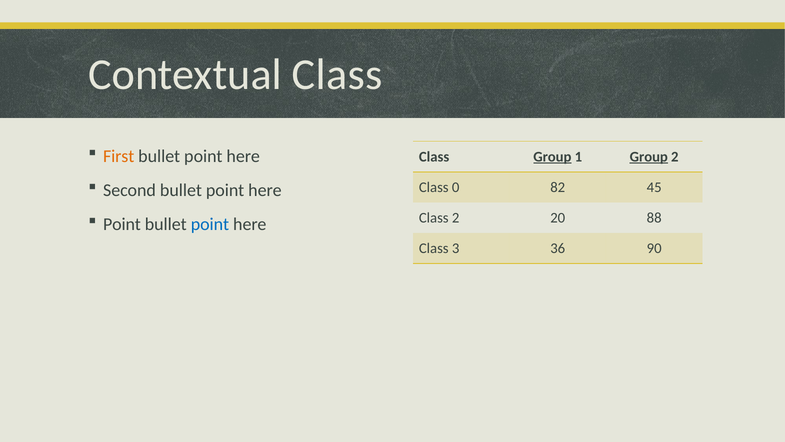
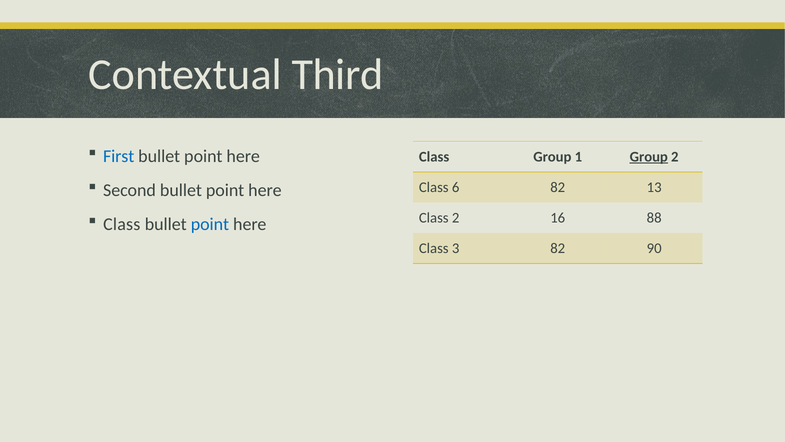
Contextual Class: Class -> Third
First colour: orange -> blue
Group at (552, 157) underline: present -> none
0: 0 -> 6
45: 45 -> 13
20: 20 -> 16
Point at (122, 224): Point -> Class
3 36: 36 -> 82
